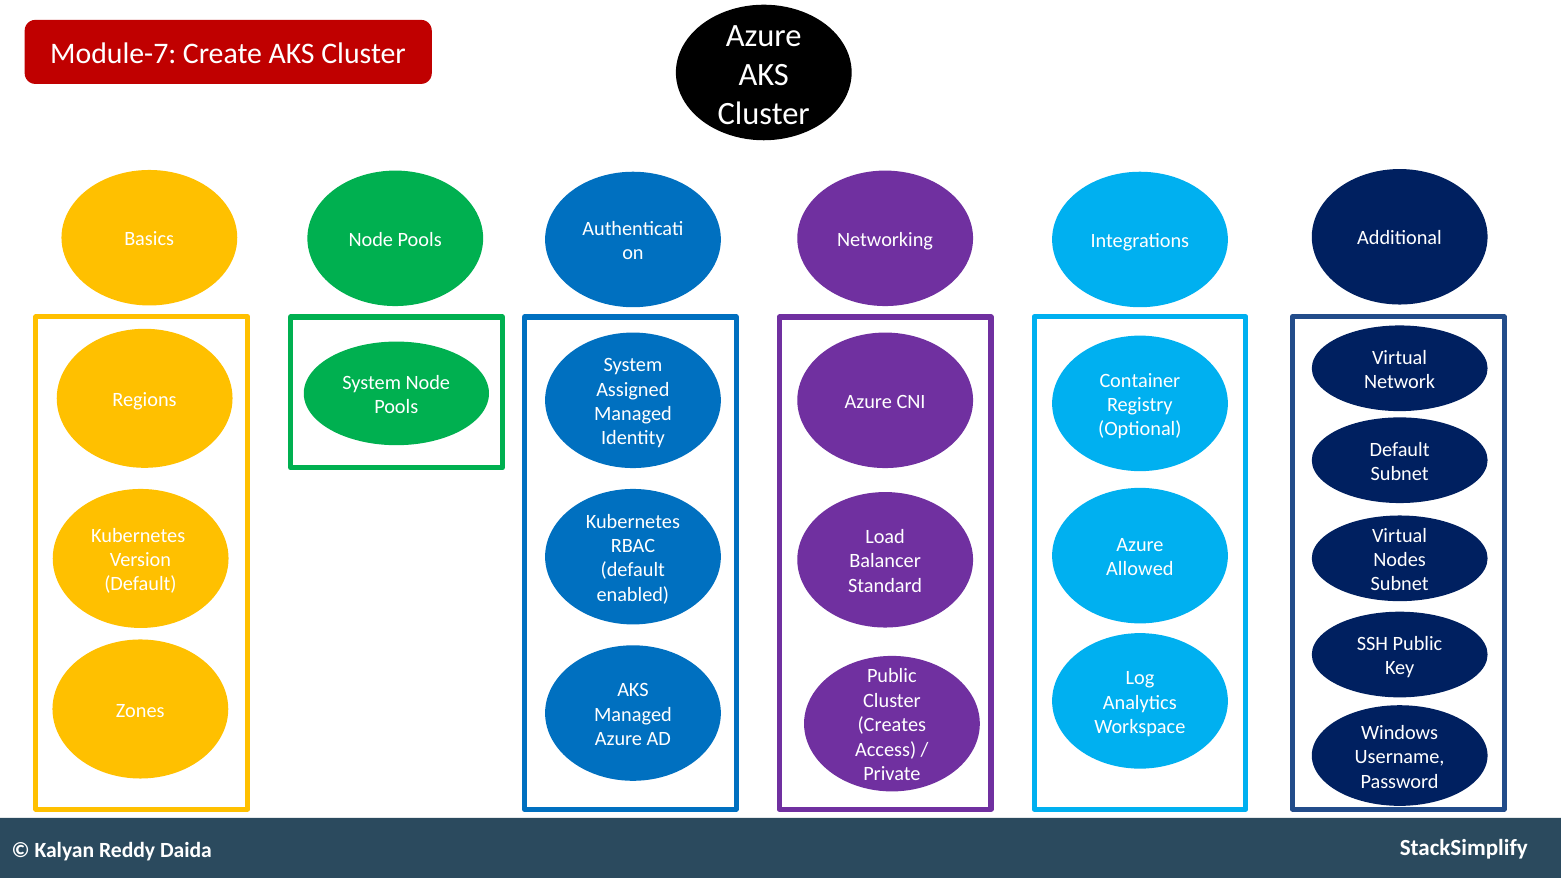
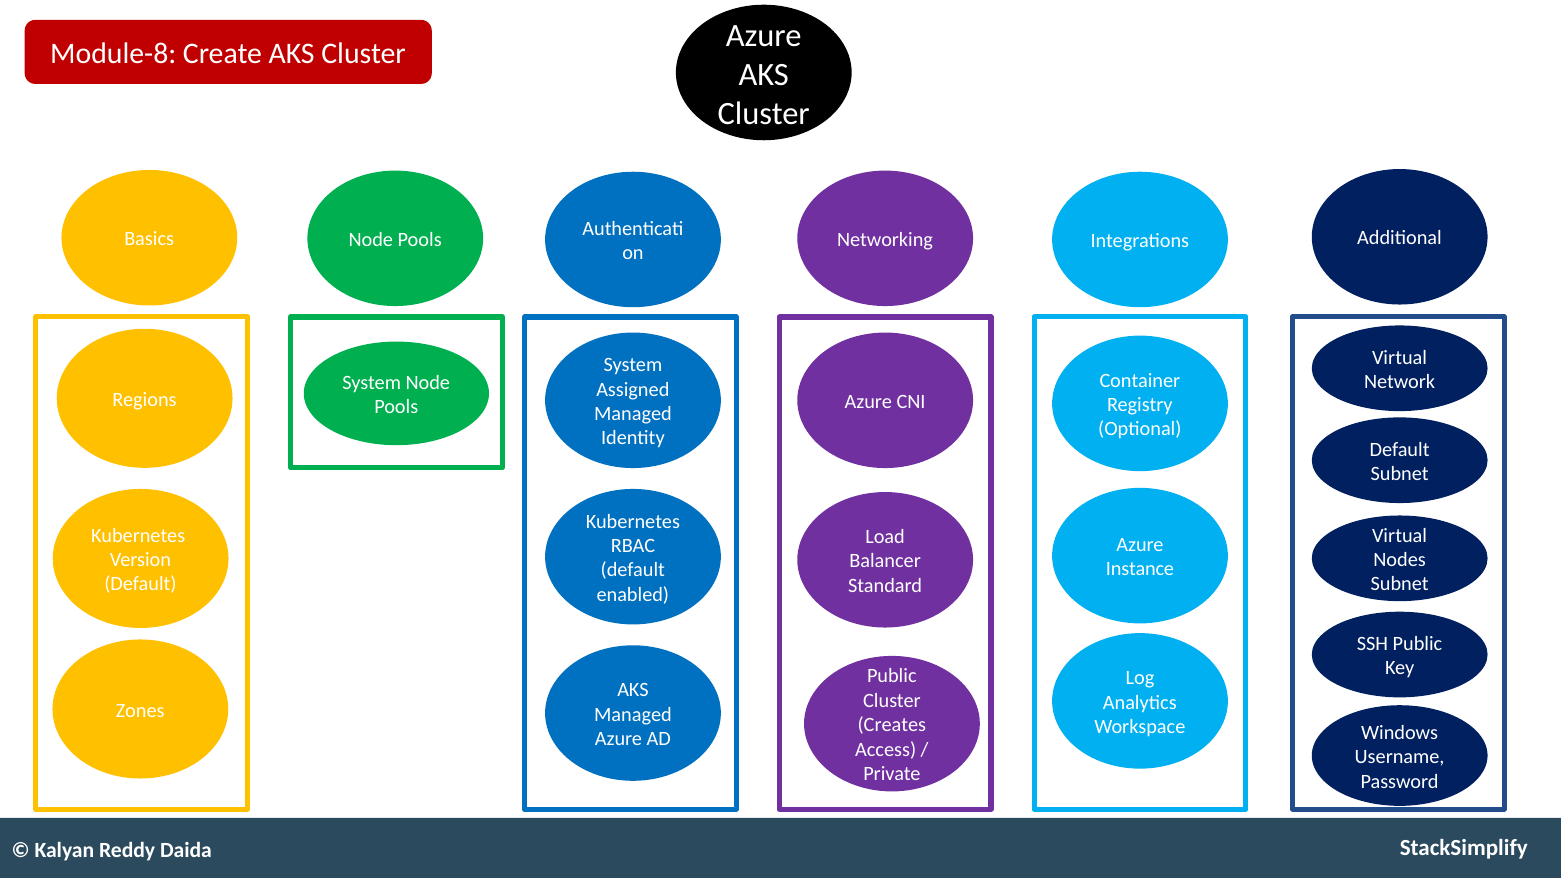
Module-7: Module-7 -> Module-8
Allowed: Allowed -> Instance
